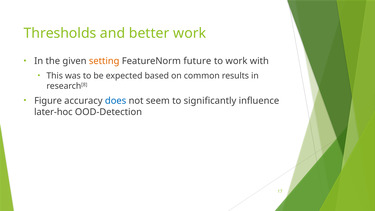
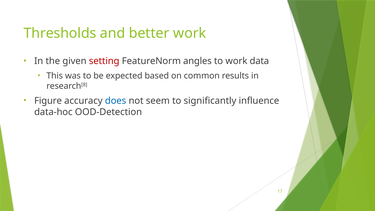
setting colour: orange -> red
future: future -> angles
with: with -> data
later-hoc: later-hoc -> data-hoc
